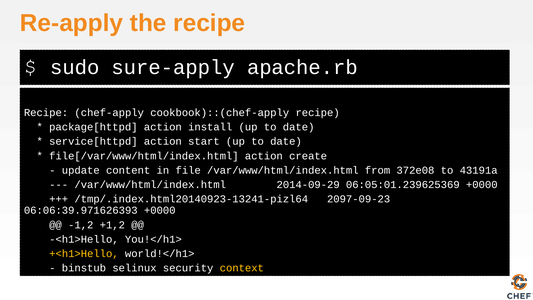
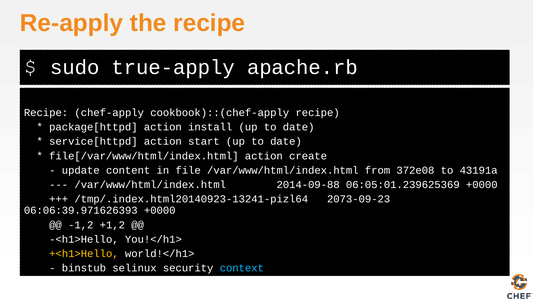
sure-apply: sure-apply -> true-apply
2014-09-29: 2014-09-29 -> 2014-09-88
2097-09-23: 2097-09-23 -> 2073-09-23
context colour: yellow -> light blue
